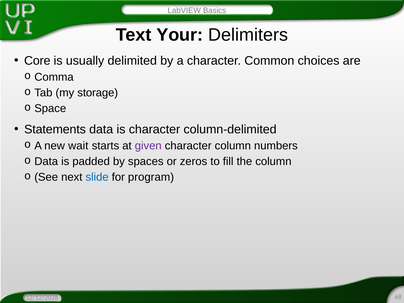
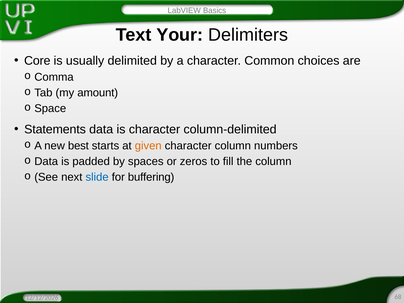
storage: storage -> amount
wait: wait -> best
given colour: purple -> orange
program: program -> buffering
